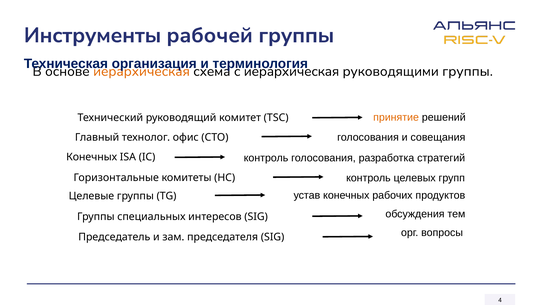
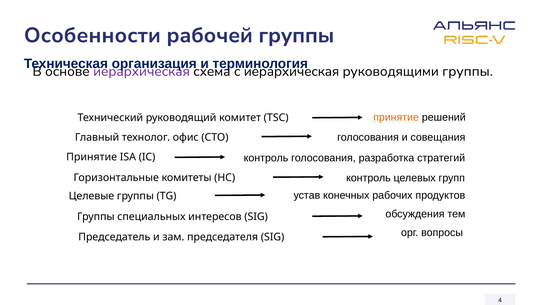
Инструменты: Инструменты -> Особенности
иерархическая at (141, 71) colour: orange -> purple
Конечных at (92, 157): Конечных -> Принятие
